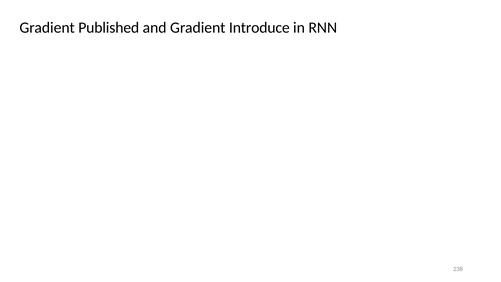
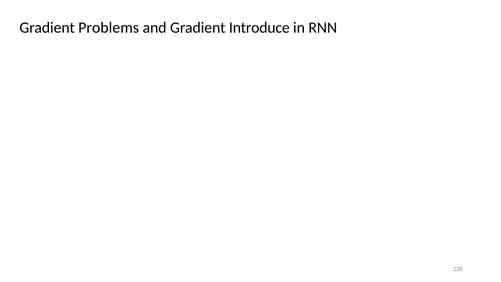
Published: Published -> Problems
